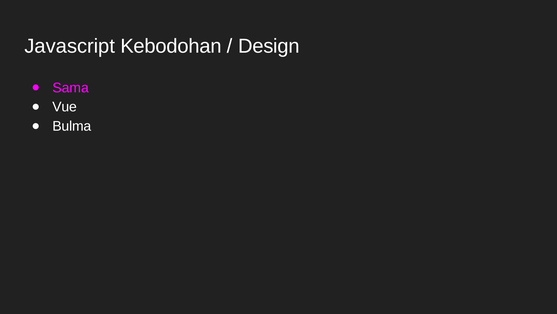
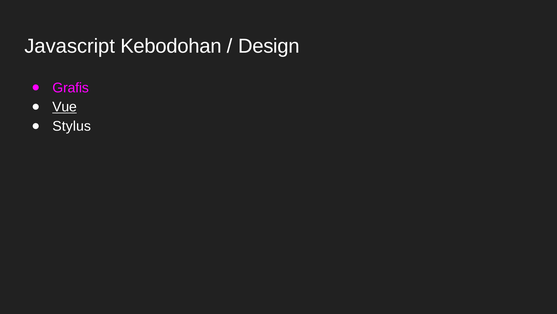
Sama: Sama -> Grafis
Vue underline: none -> present
Bulma: Bulma -> Stylus
